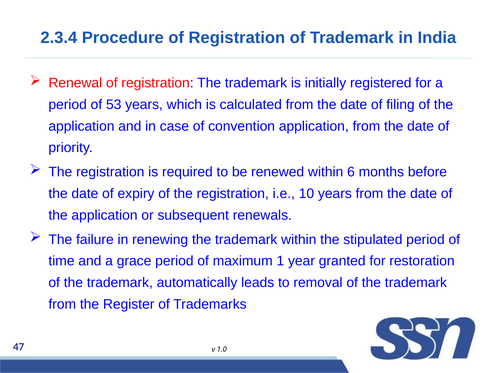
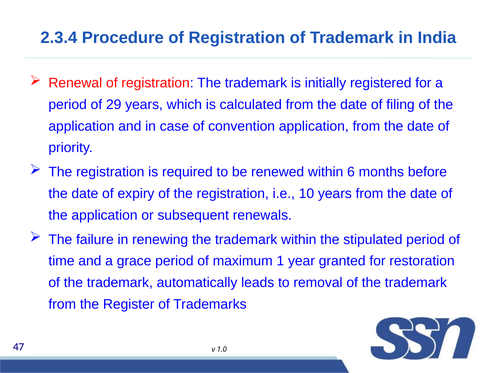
53: 53 -> 29
